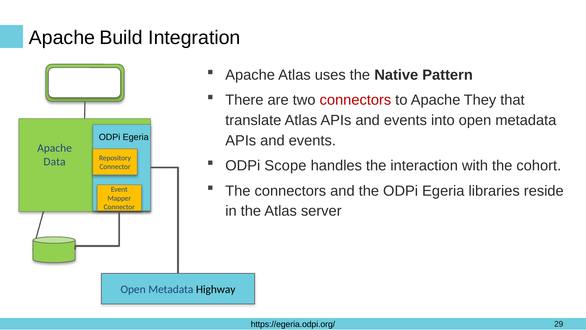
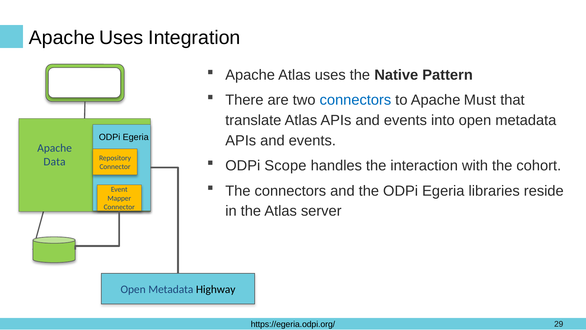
Apache Build: Build -> Uses
connectors at (355, 100) colour: red -> blue
They: They -> Must
